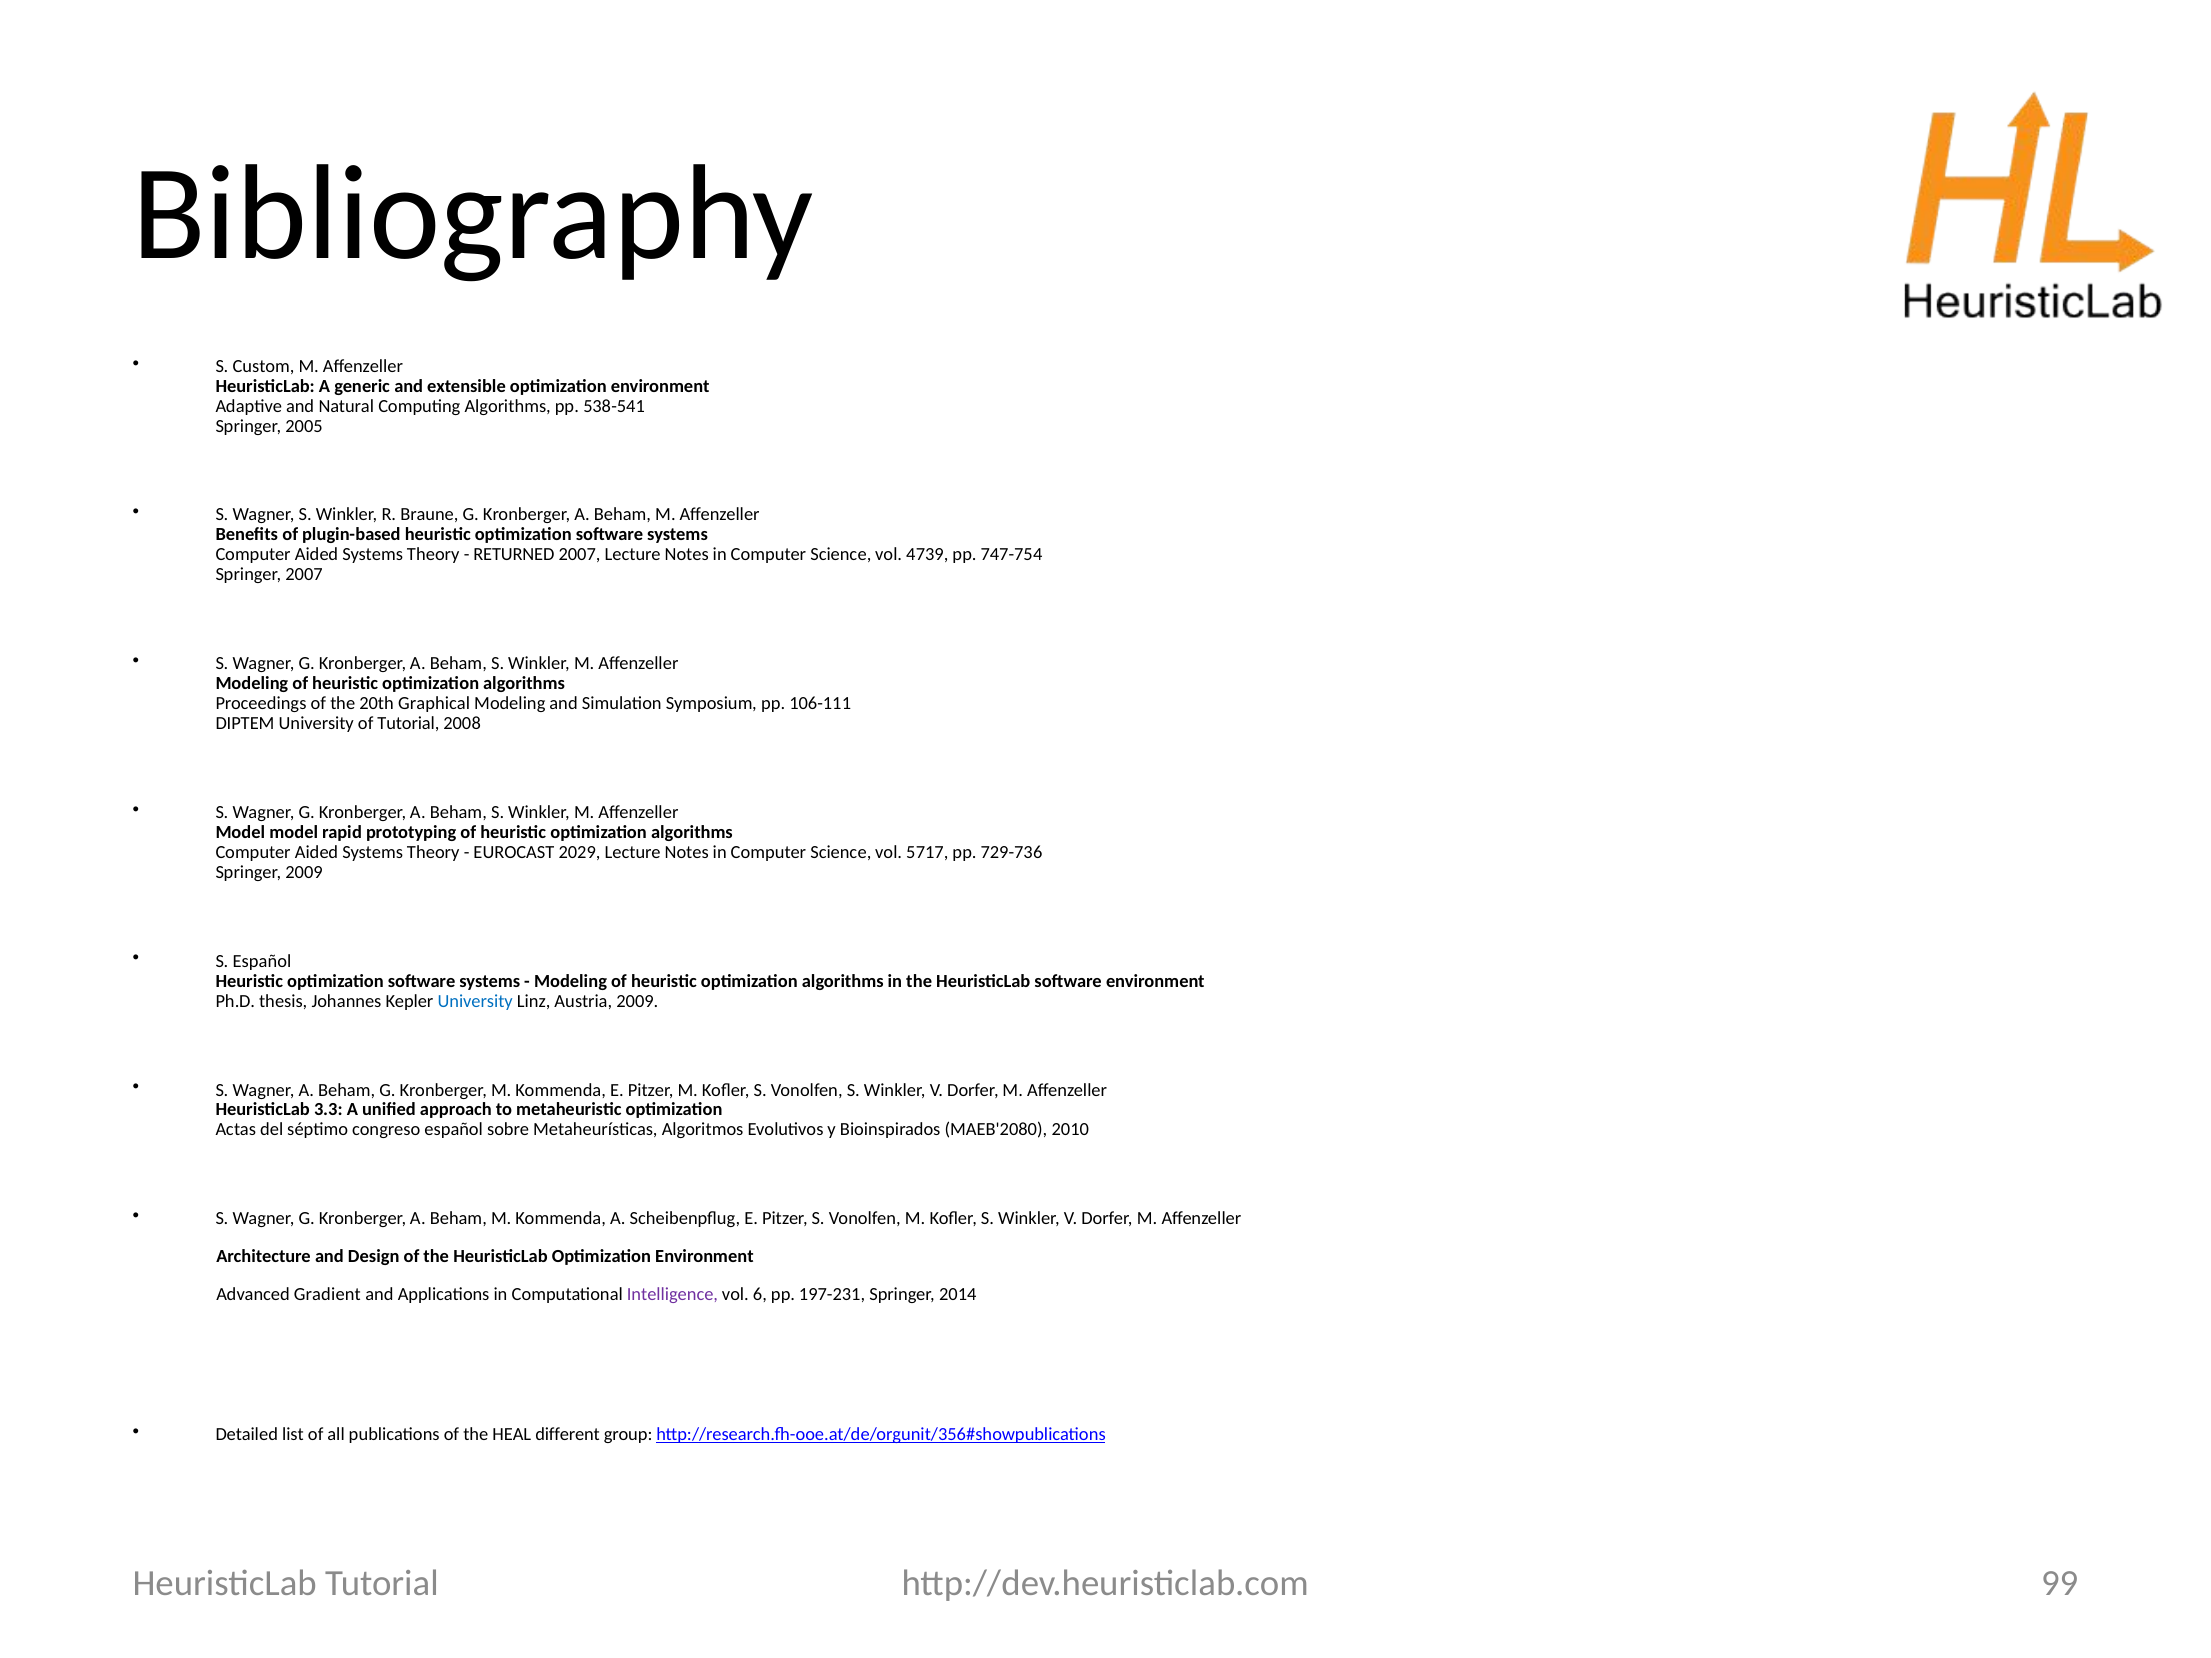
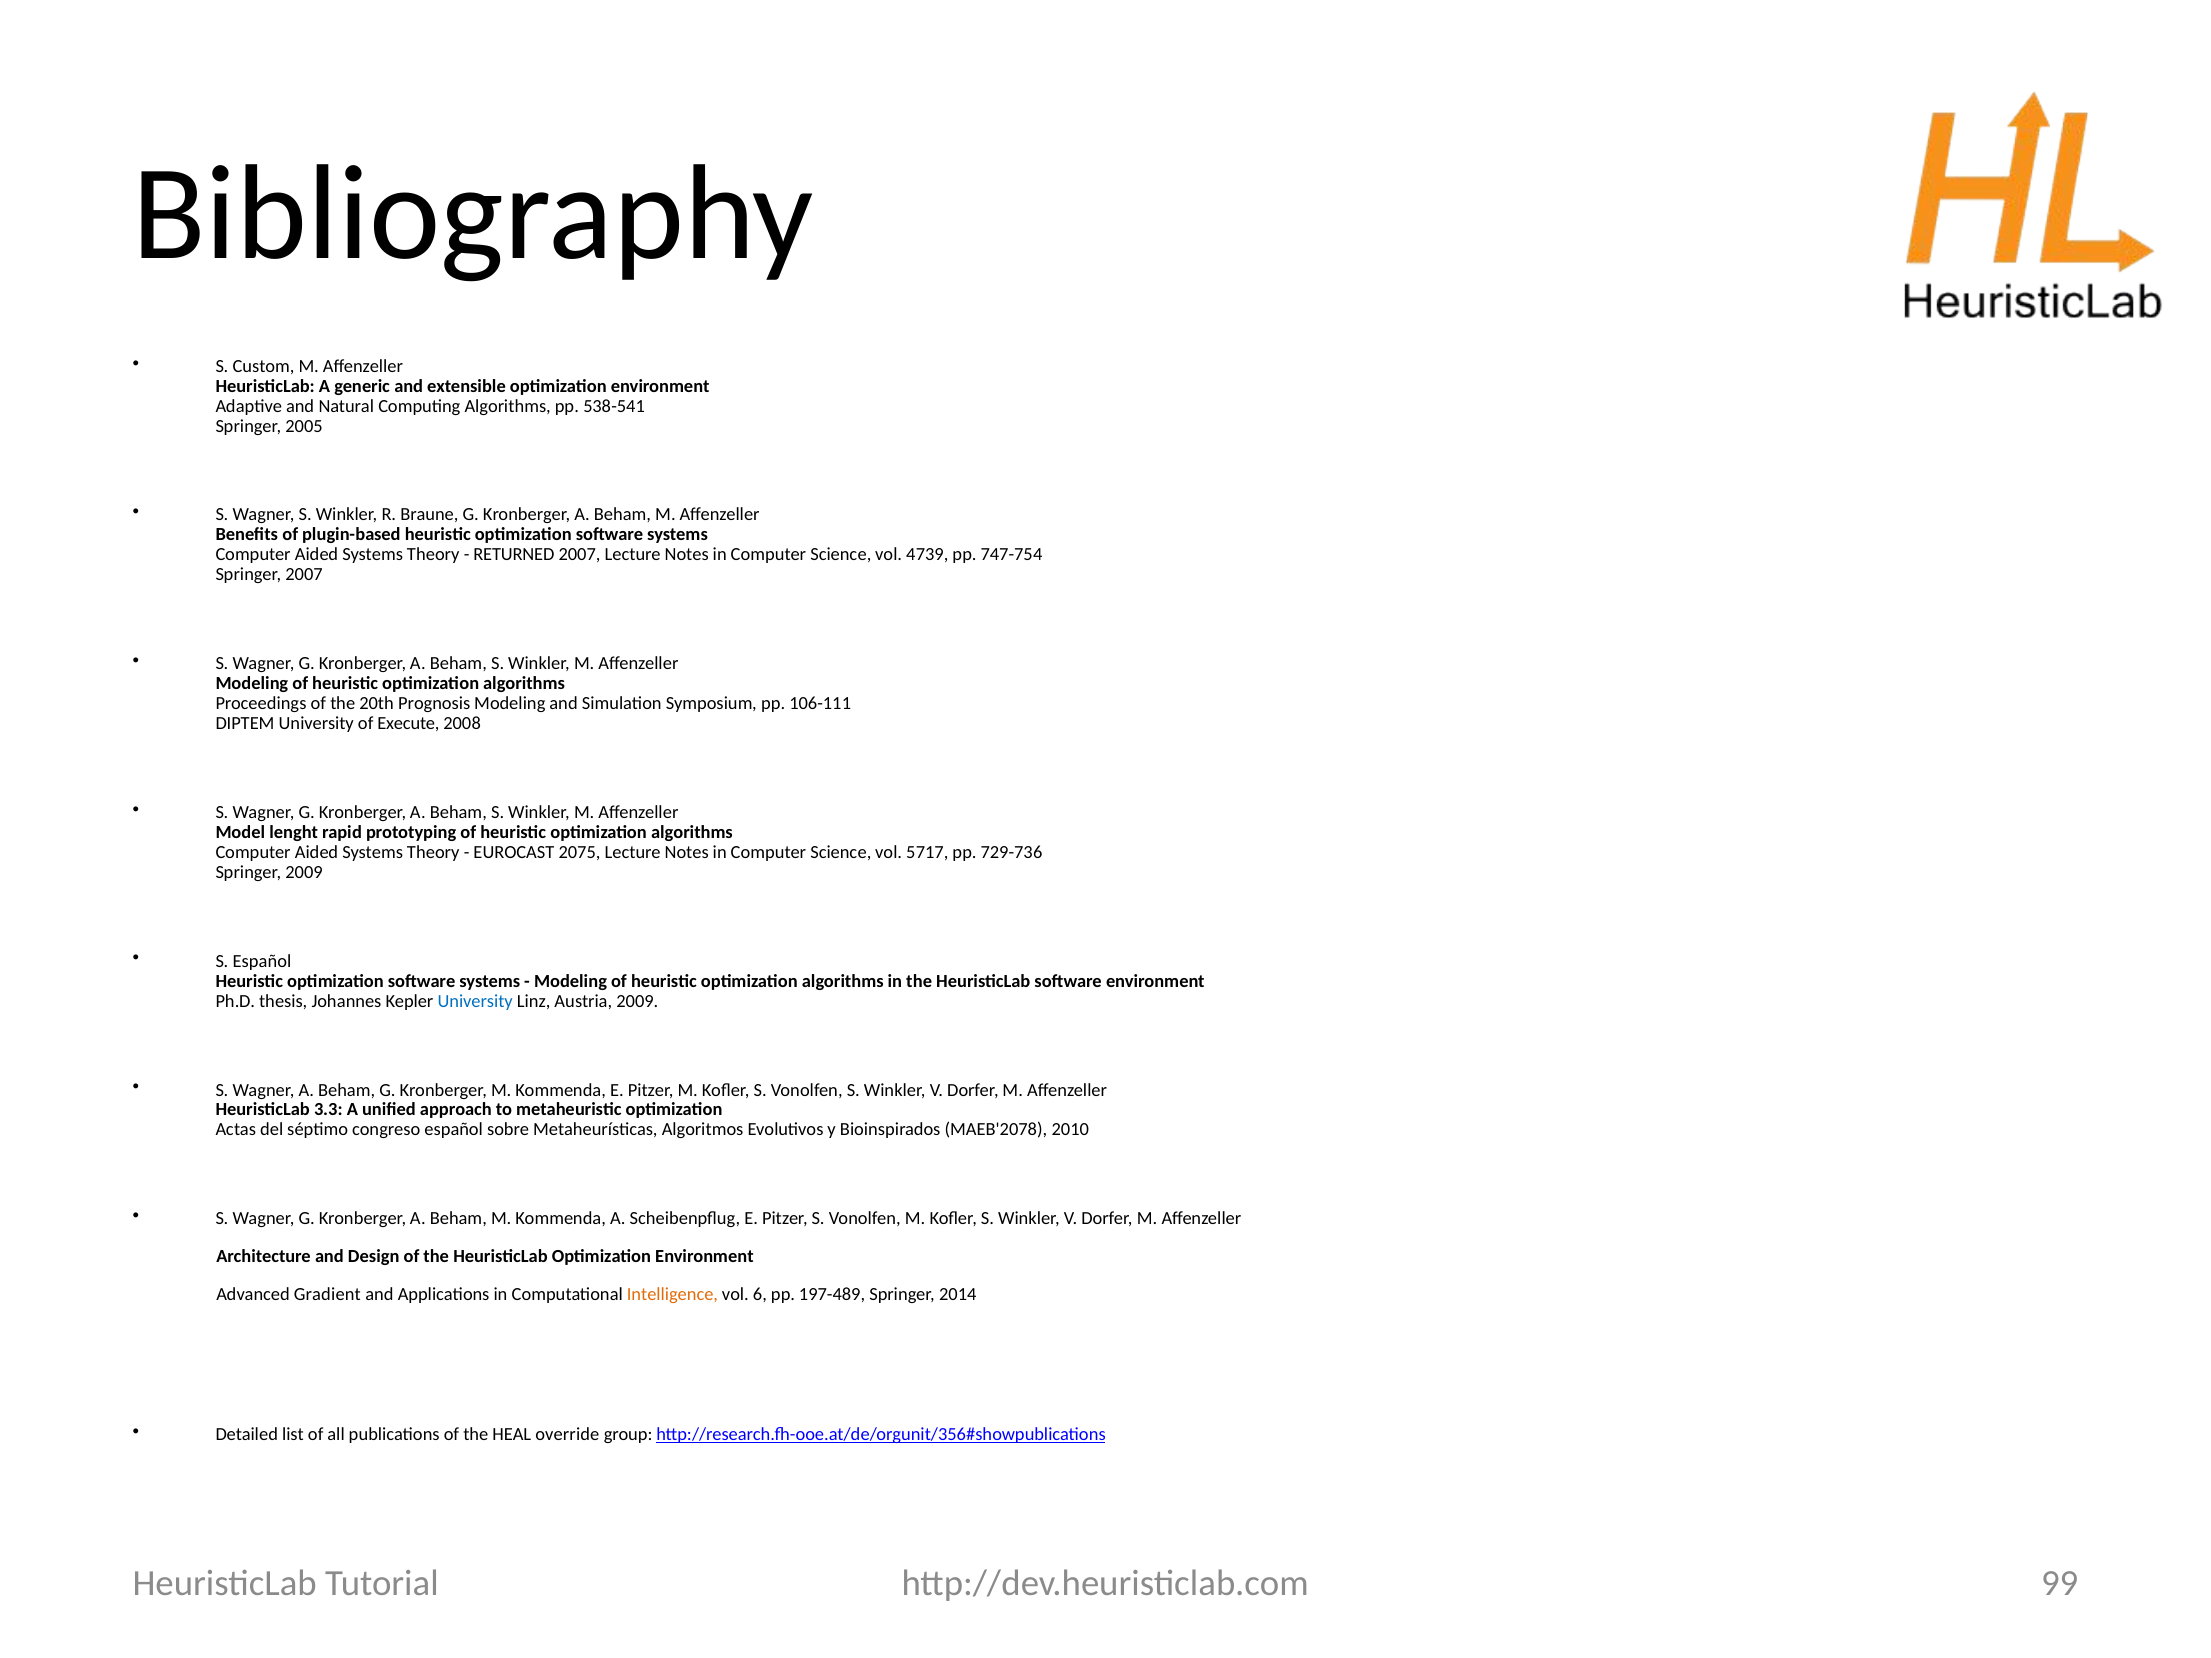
Graphical: Graphical -> Prognosis
of Tutorial: Tutorial -> Execute
Model model: model -> lenght
2029: 2029 -> 2075
MAEB'2080: MAEB'2080 -> MAEB'2078
Intelligence colour: purple -> orange
197-231: 197-231 -> 197-489
different: different -> override
